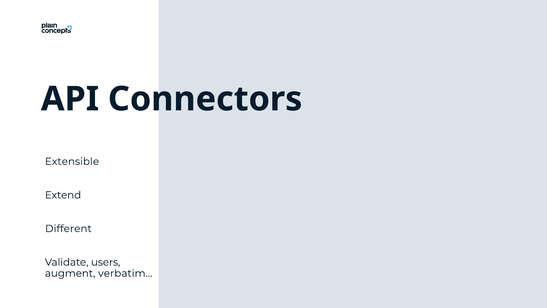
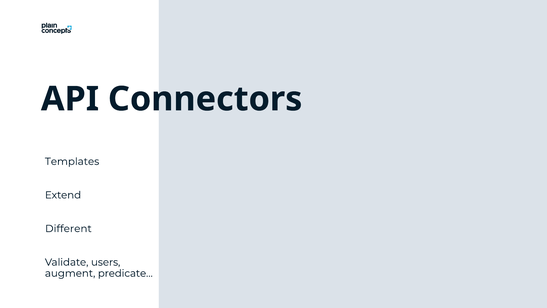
Extensible: Extensible -> Templates
verbatim…: verbatim… -> predicate…
